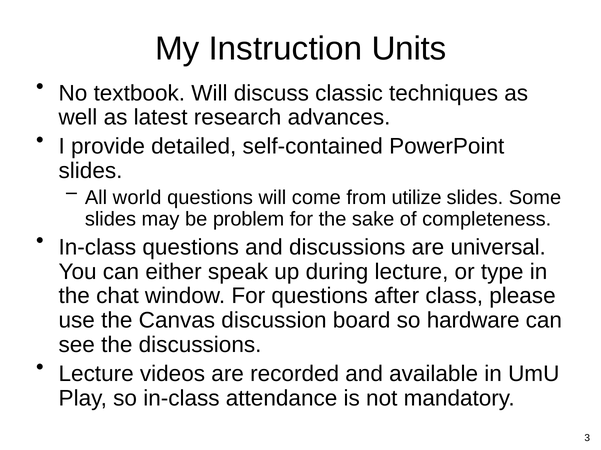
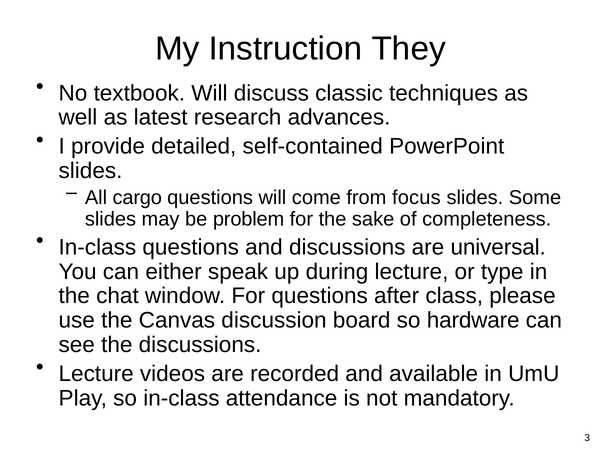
Units: Units -> They
world: world -> cargo
utilize: utilize -> focus
